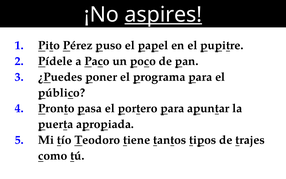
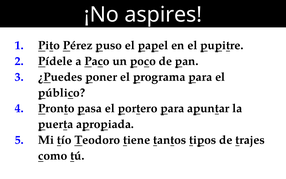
aspires underline: present -> none
